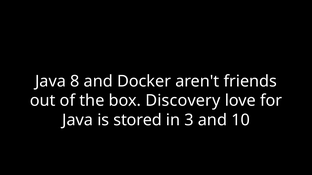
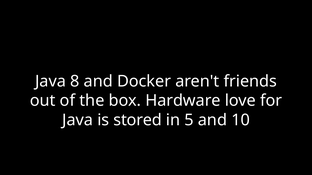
Discovery: Discovery -> Hardware
3: 3 -> 5
